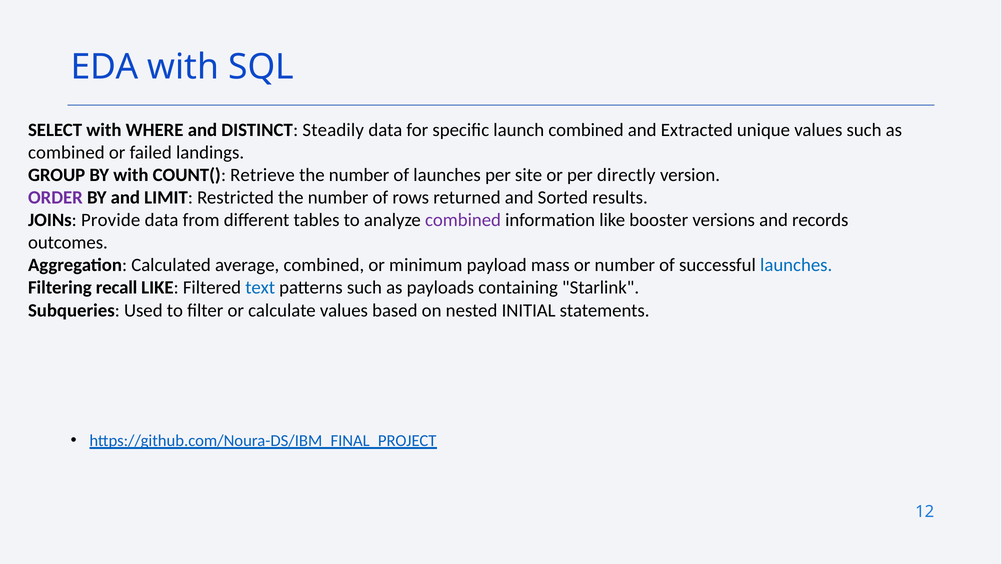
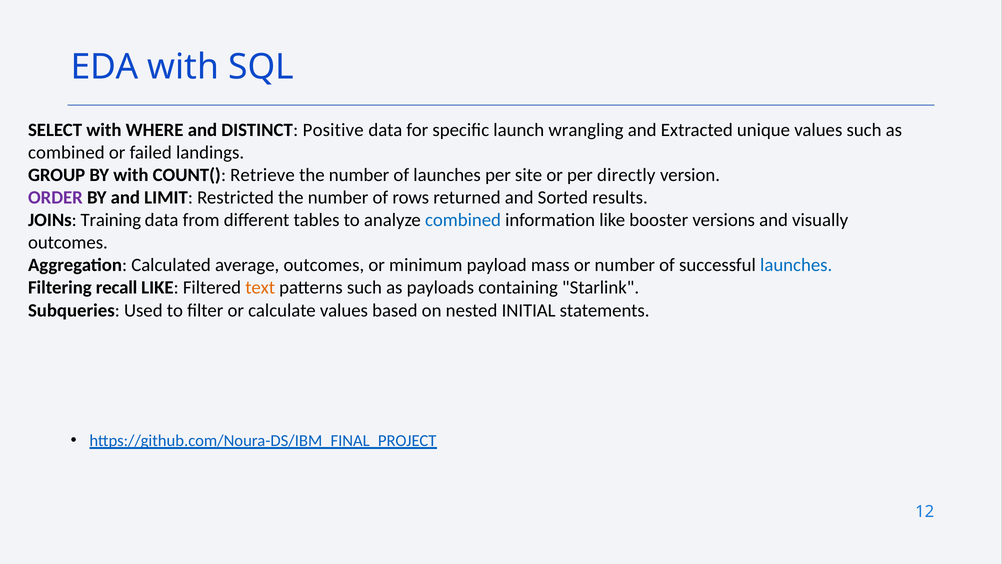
Steadily: Steadily -> Positive
launch combined: combined -> wrangling
Provide: Provide -> Training
combined at (463, 220) colour: purple -> blue
records: records -> visually
average combined: combined -> outcomes
text colour: blue -> orange
